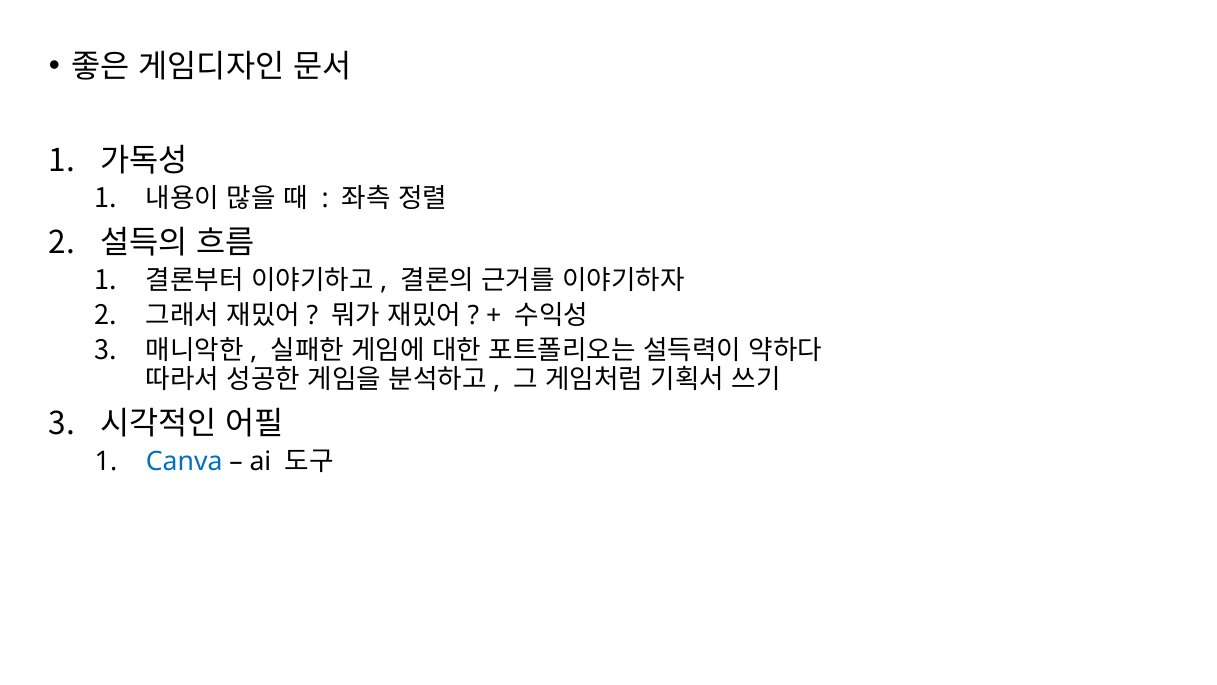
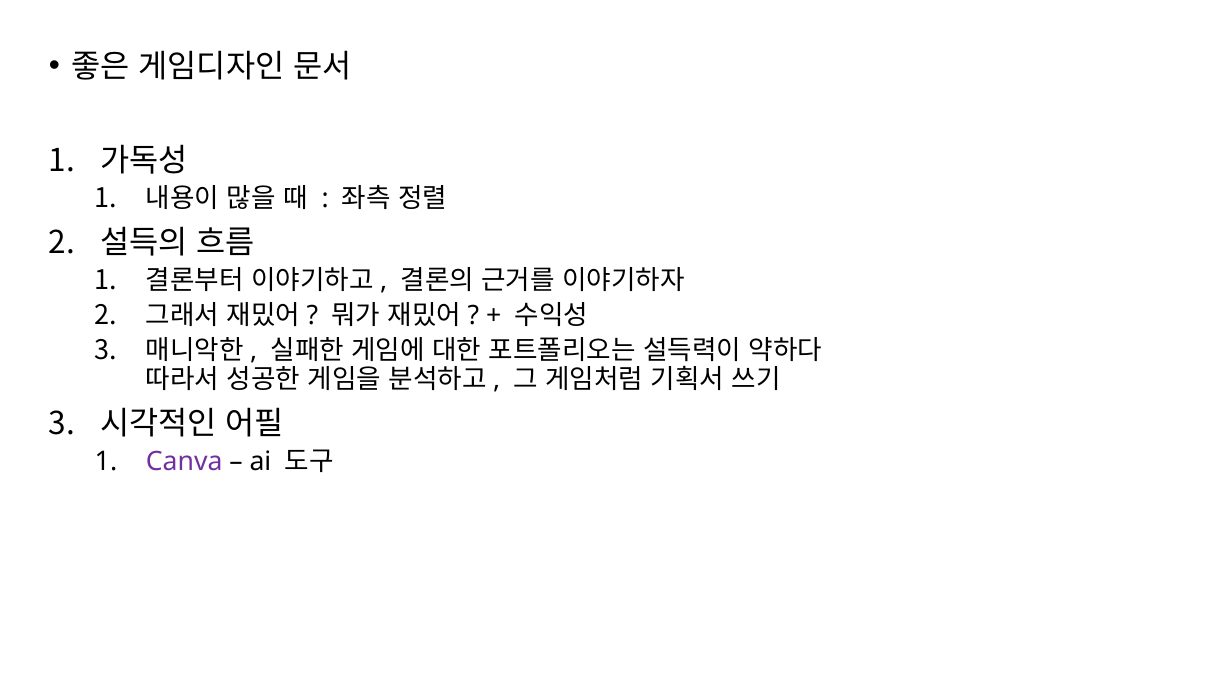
Canva colour: blue -> purple
